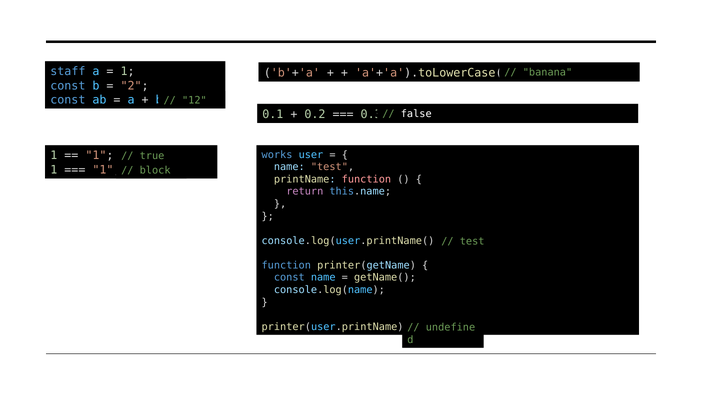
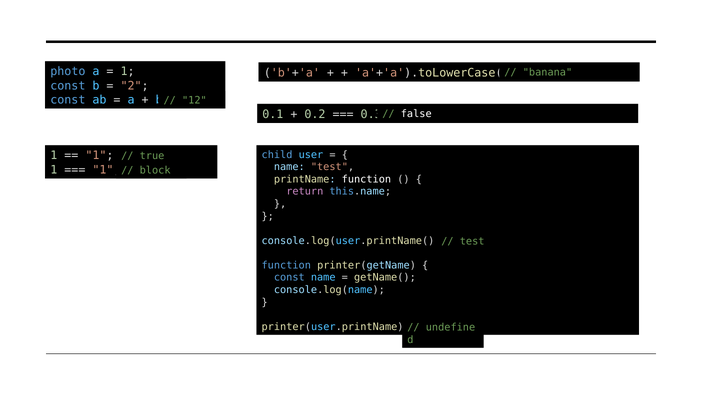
staff: staff -> photo
works: works -> child
function at (366, 179) colour: pink -> white
